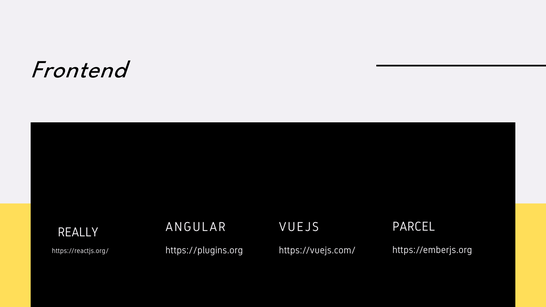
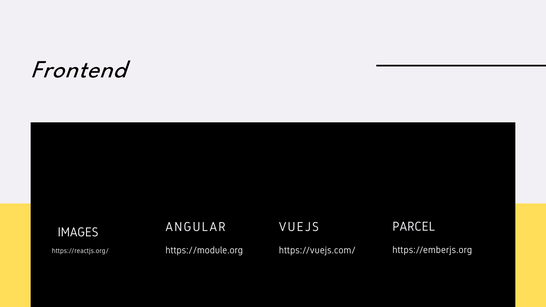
REALLY: REALLY -> IMAGES
https://plugins.org: https://plugins.org -> https://module.org
